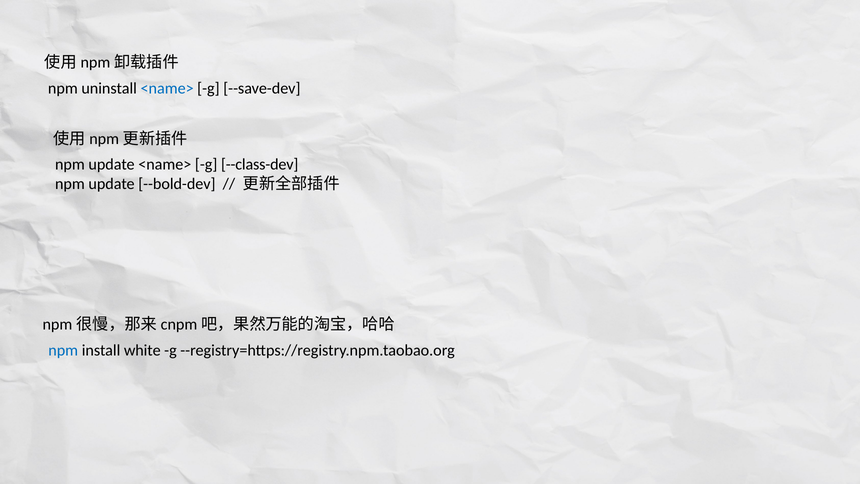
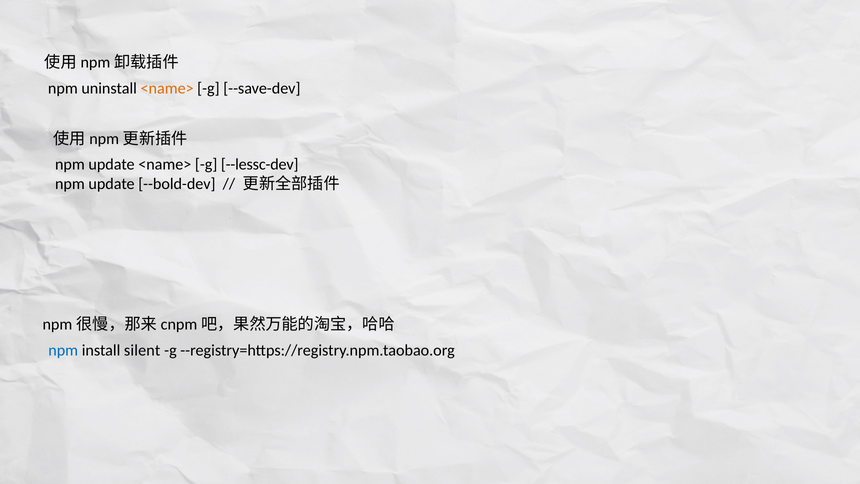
<name> at (167, 88) colour: blue -> orange
--class-dev: --class-dev -> --lessc-dev
white: white -> silent
